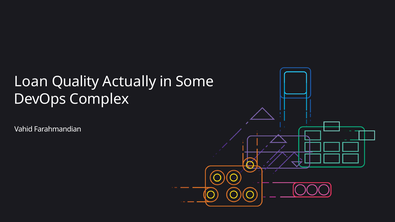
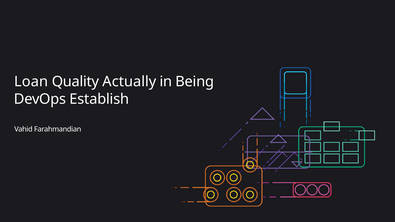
Some: Some -> Being
Complex: Complex -> Establish
